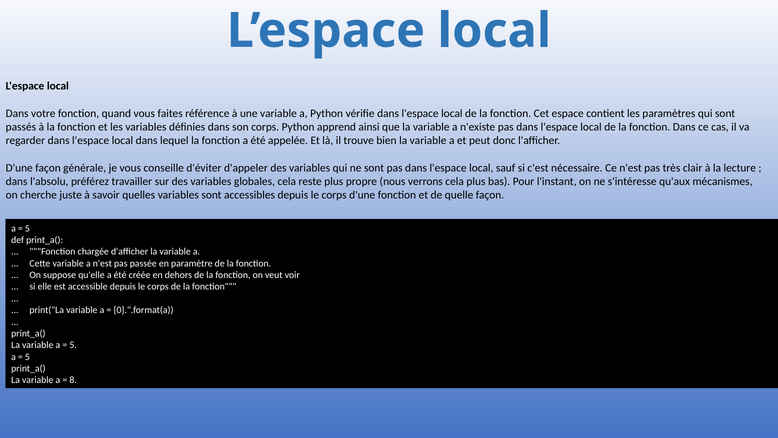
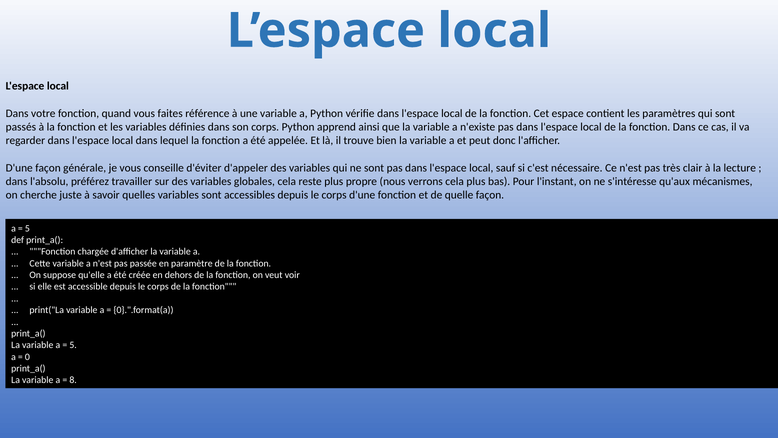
5 at (27, 357): 5 -> 0
